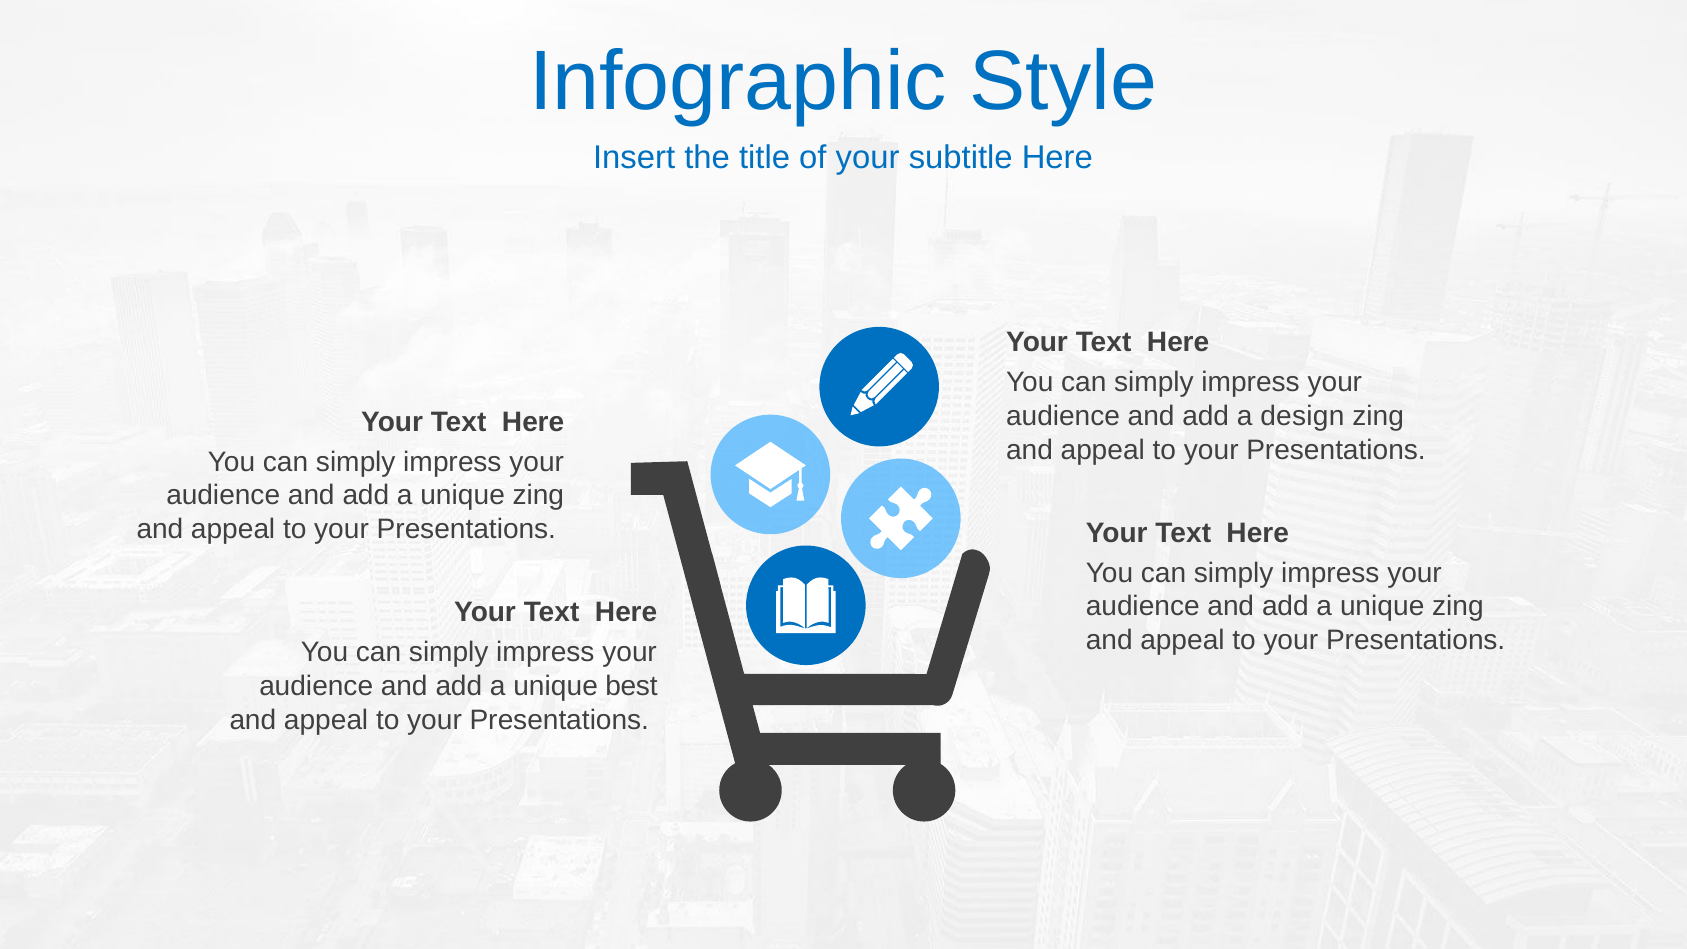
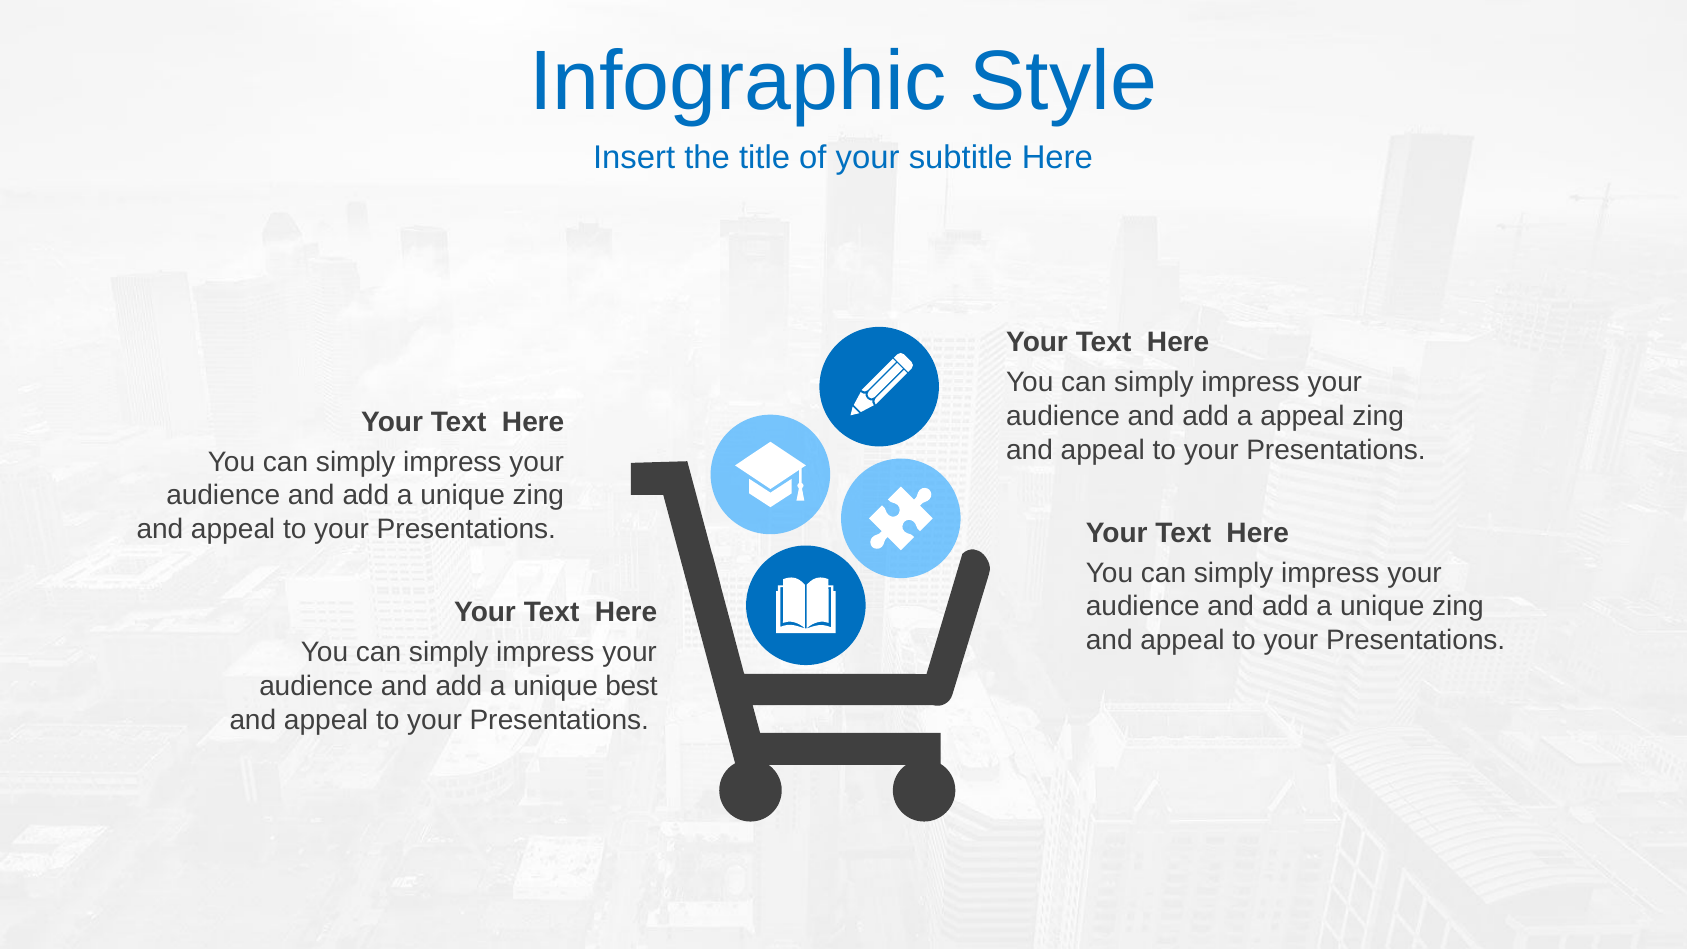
a design: design -> appeal
